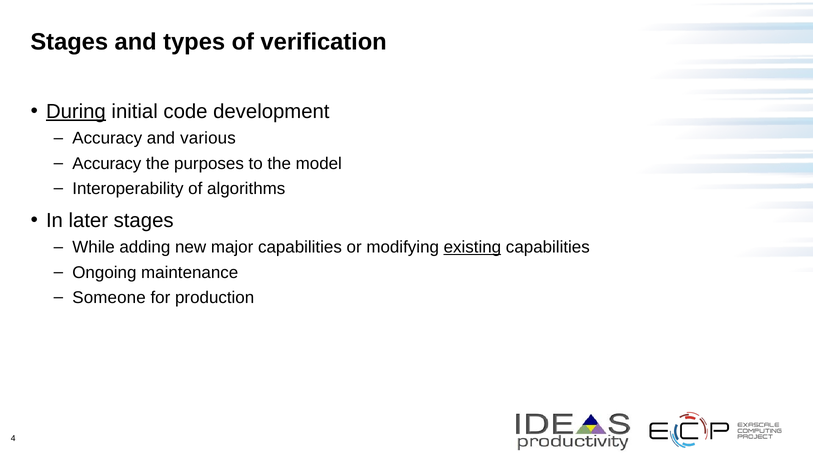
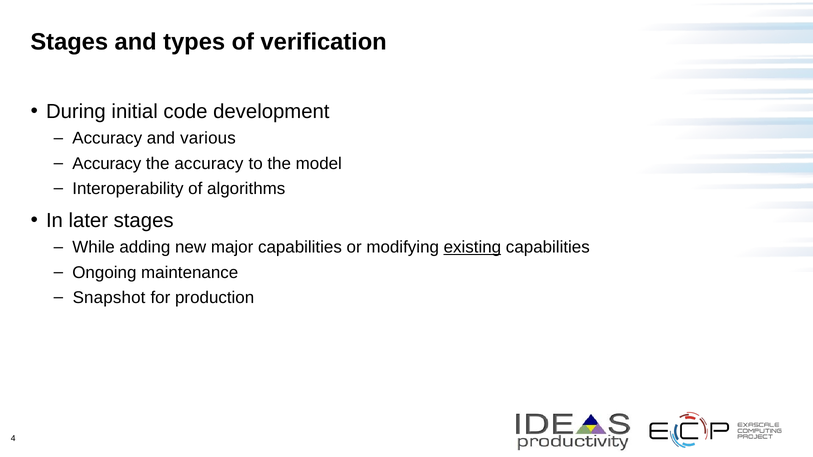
During underline: present -> none
the purposes: purposes -> accuracy
Someone: Someone -> Snapshot
